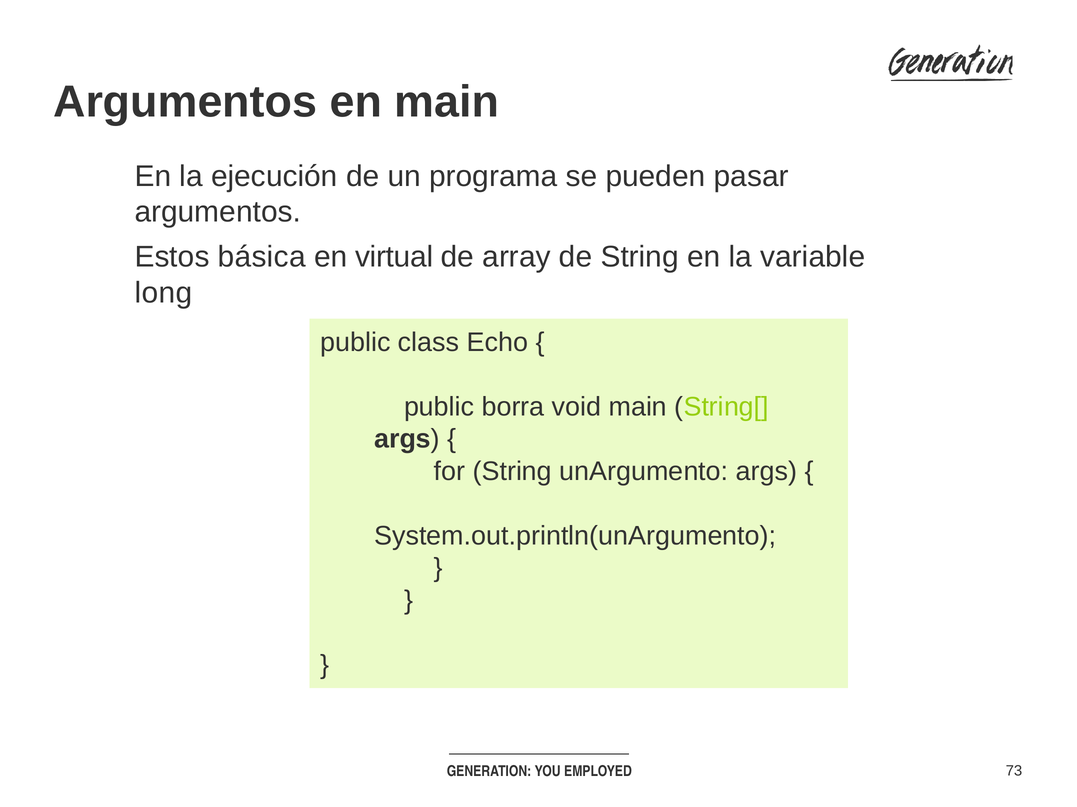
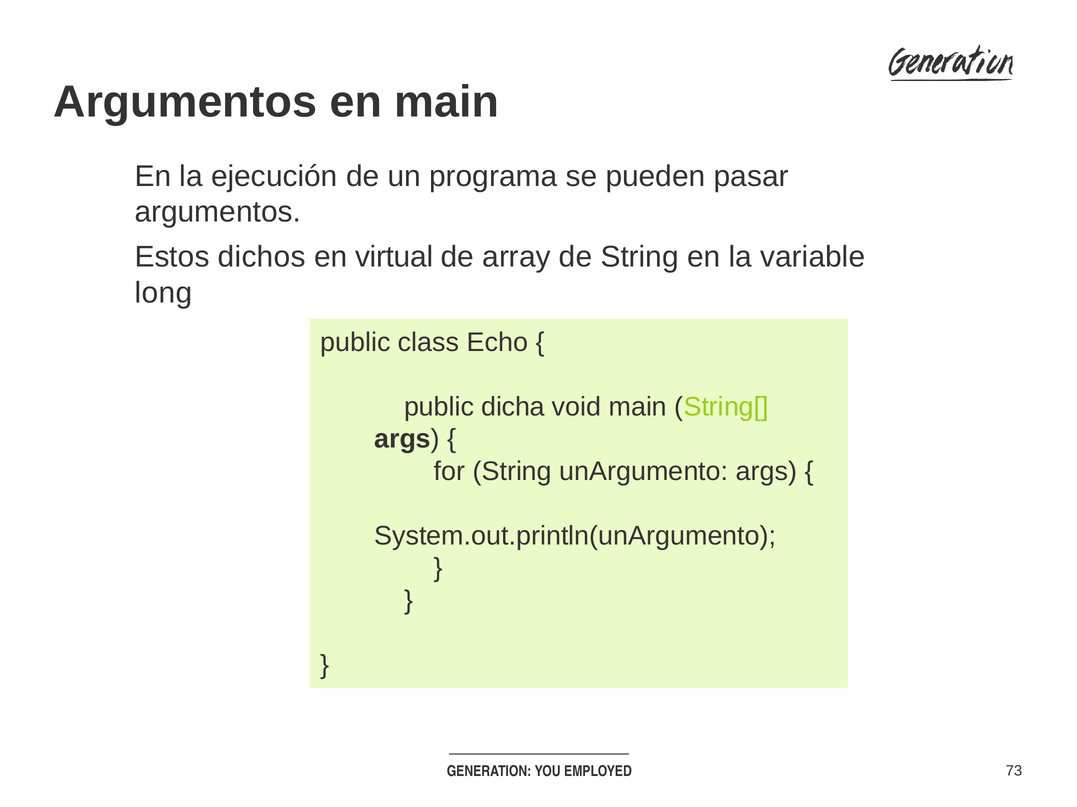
básica: básica -> dichos
borra: borra -> dicha
